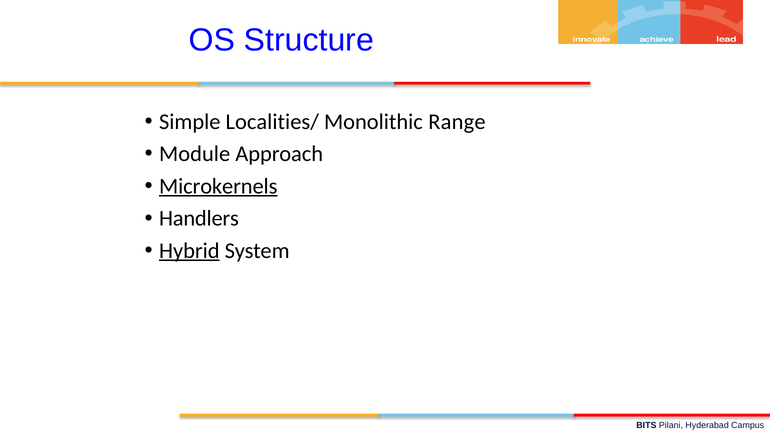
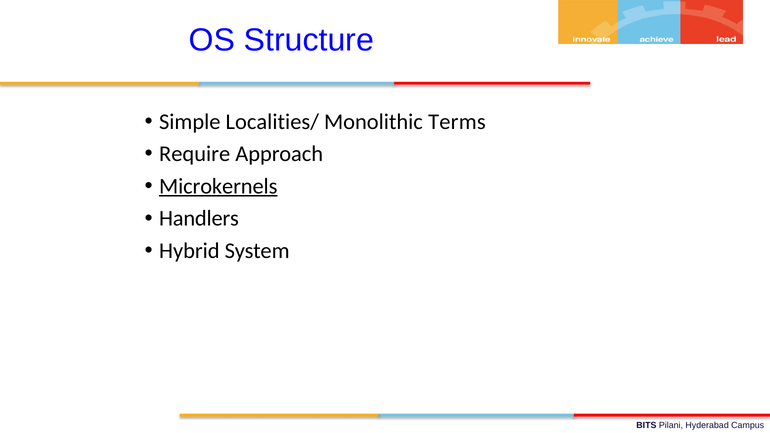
Range: Range -> Terms
Module: Module -> Require
Hybrid underline: present -> none
